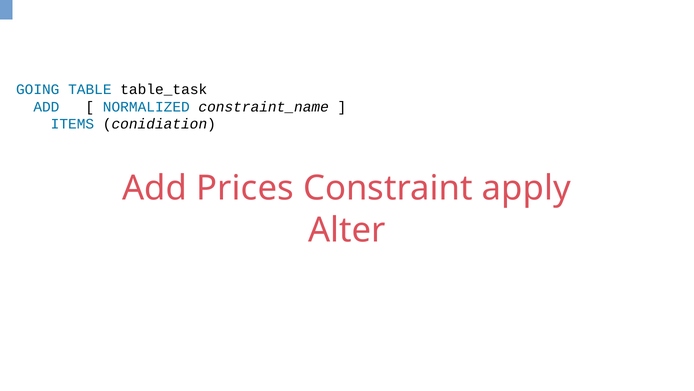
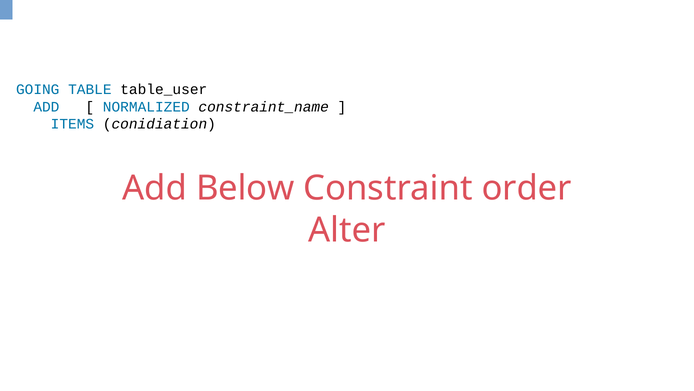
table_task: table_task -> table_user
Prices: Prices -> Below
apply: apply -> order
